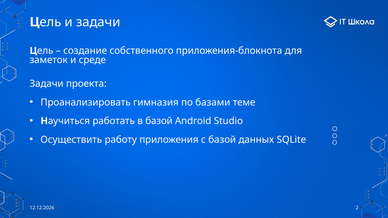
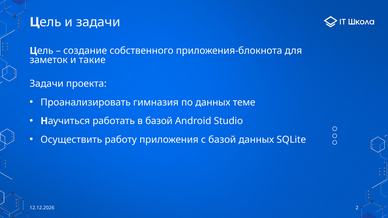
среде: среде -> такие
по базами: базами -> данных
